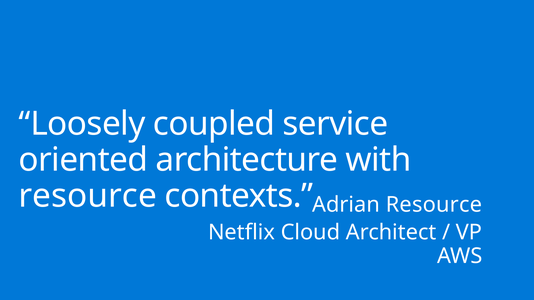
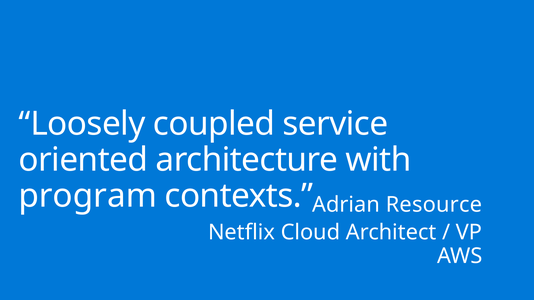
resource at (88, 196): resource -> program
